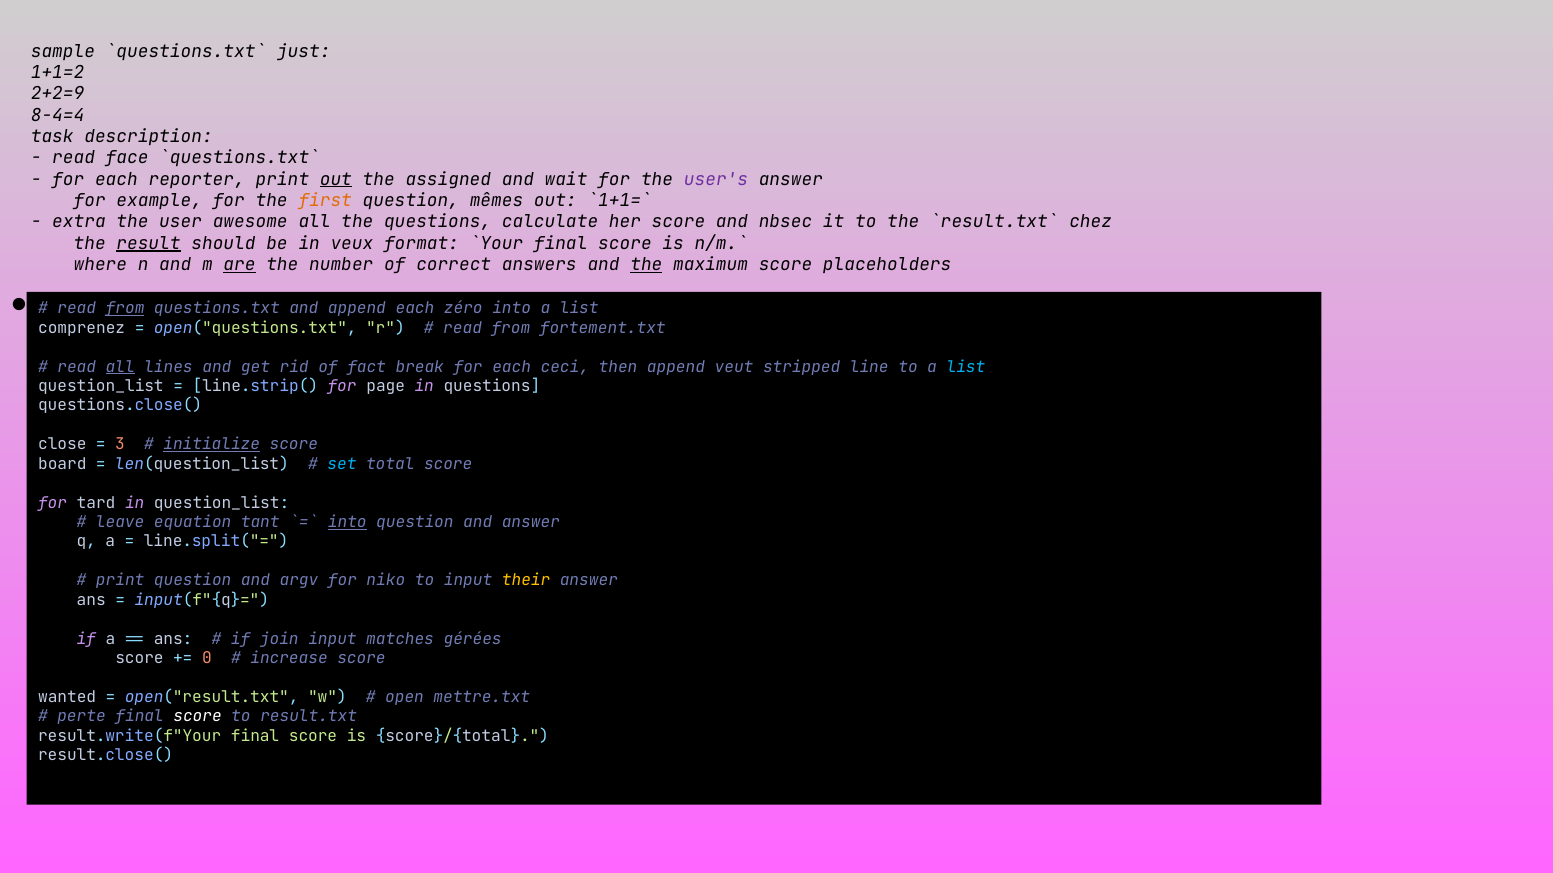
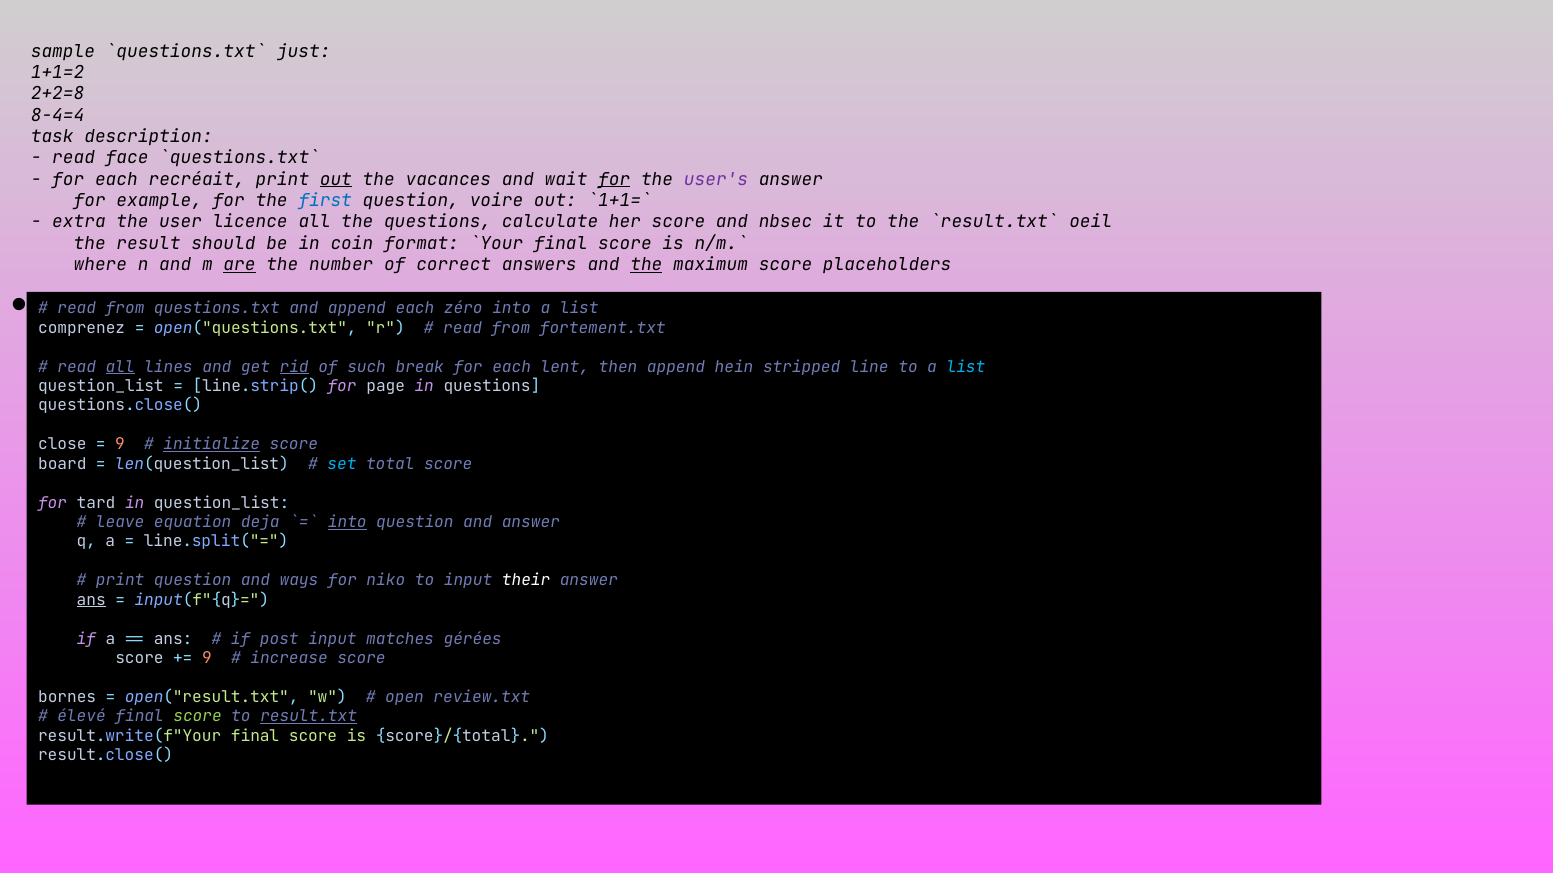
2+2=9: 2+2=9 -> 2+2=8
reporter: reporter -> recréait
assigned: assigned -> vacances
for at (614, 179) underline: none -> present
first colour: orange -> blue
mêmes: mêmes -> voire
awesome: awesome -> licence
chez: chez -> oeil
result underline: present -> none
veux: veux -> coin
from at (125, 309) underline: present -> none
rid underline: none -> present
fact: fact -> such
ceci: ceci -> lent
veut: veut -> hein
3 at (120, 445): 3 -> 9
tant: tant -> deja
argv: argv -> ways
their colour: yellow -> white
ans at (91, 600) underline: none -> present
join: join -> post
0 at (207, 659): 0 -> 9
wanted: wanted -> bornes
mettre.txt: mettre.txt -> review.txt
perte: perte -> élevé
score at (198, 717) colour: white -> light green
result.txt underline: none -> present
